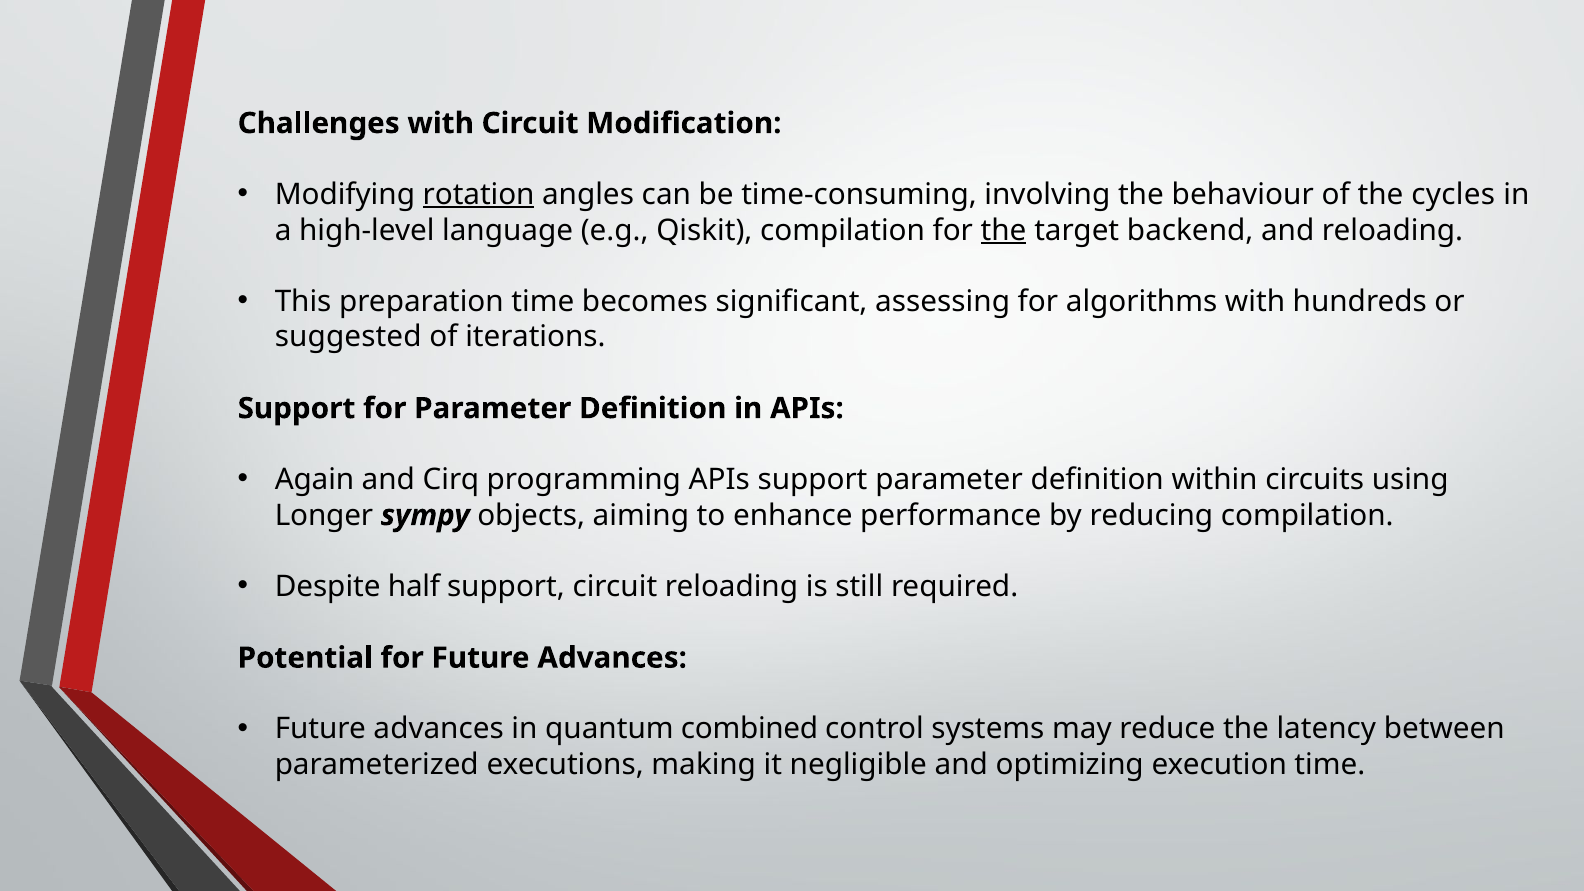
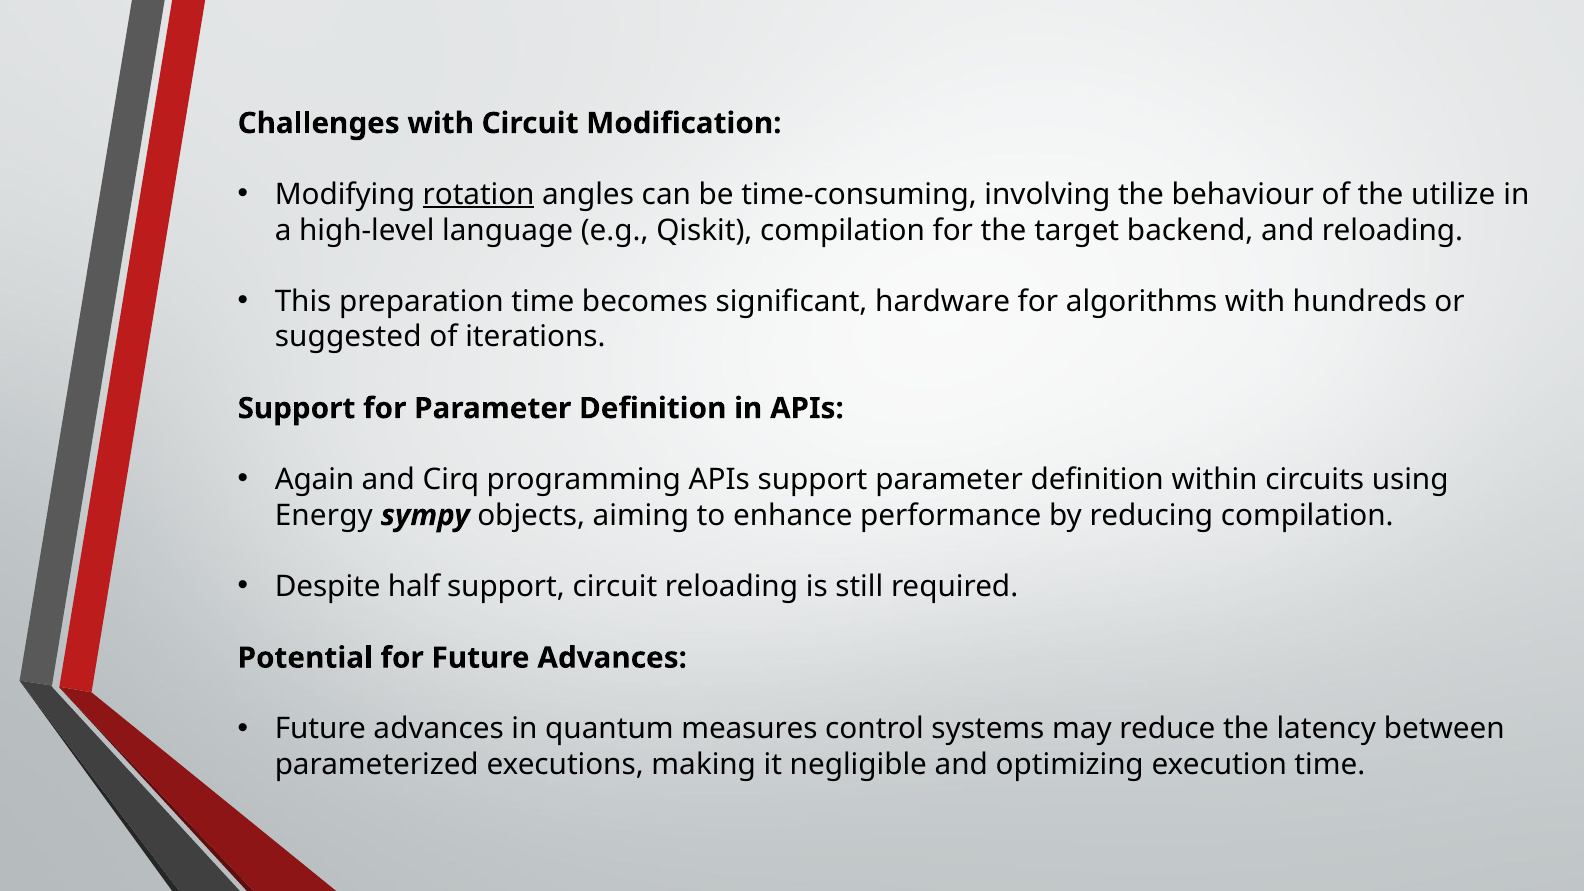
cycles: cycles -> utilize
the at (1004, 230) underline: present -> none
assessing: assessing -> hardware
Longer: Longer -> Energy
combined: combined -> measures
